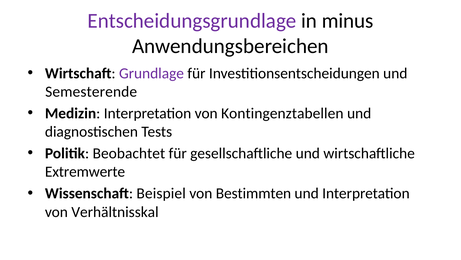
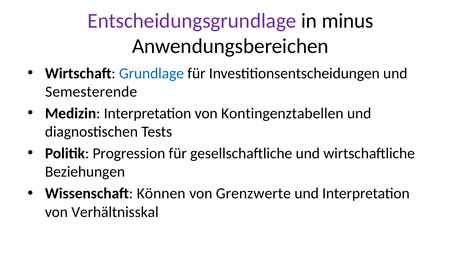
Grundlage colour: purple -> blue
Beobachtet: Beobachtet -> Progression
Extremwerte: Extremwerte -> Beziehungen
Beispiel: Beispiel -> Können
Bestimmten: Bestimmten -> Grenzwerte
